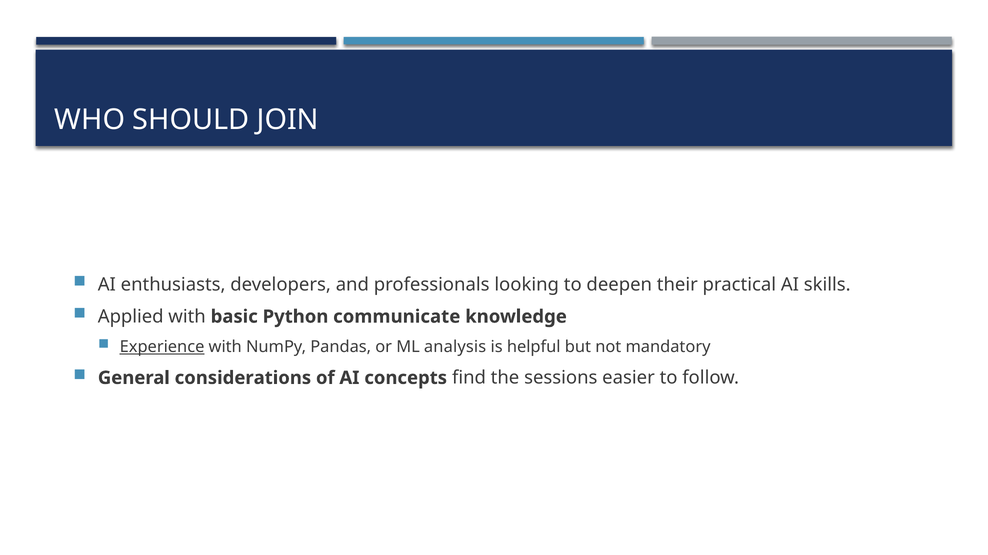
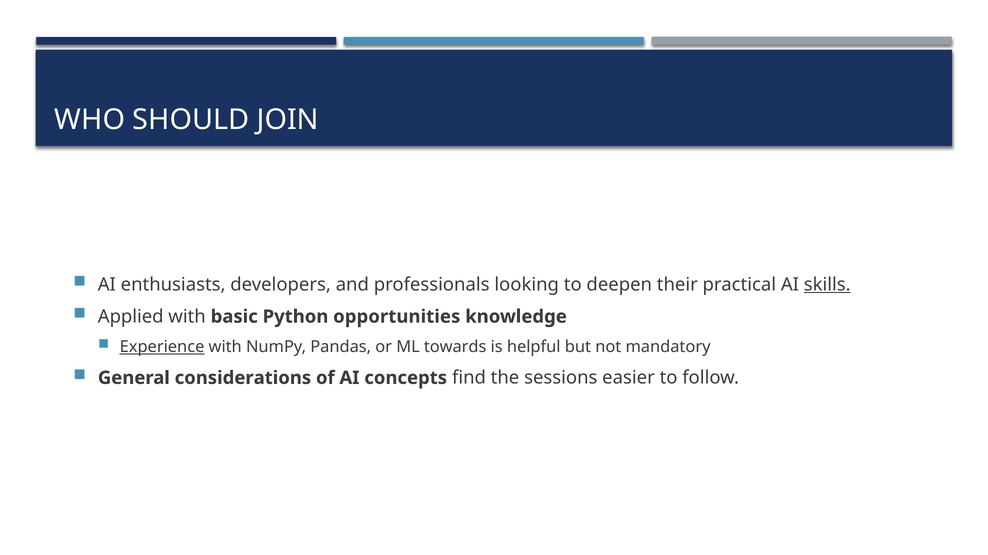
skills underline: none -> present
communicate: communicate -> opportunities
analysis: analysis -> towards
